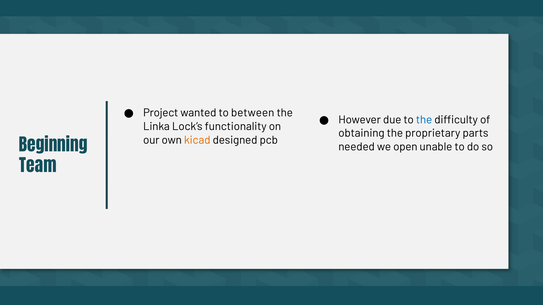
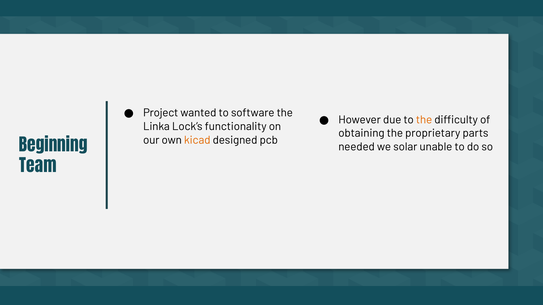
between: between -> software
the at (424, 120) colour: blue -> orange
open: open -> solar
